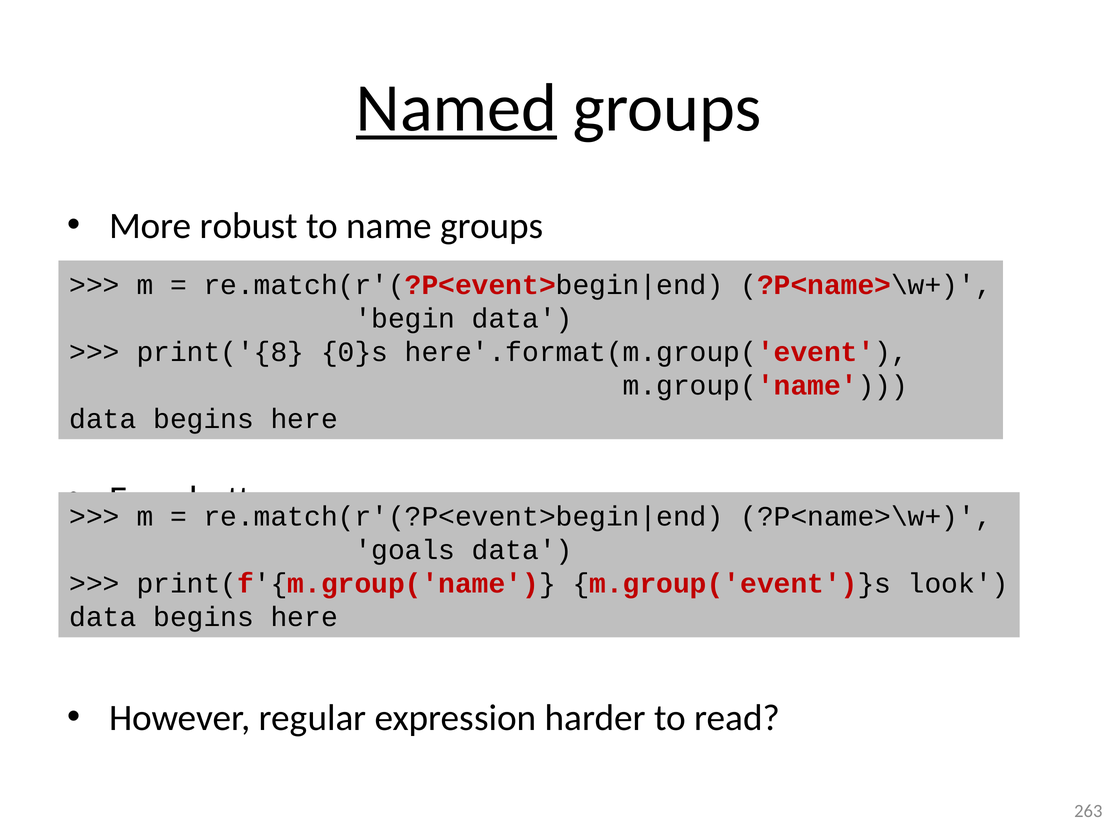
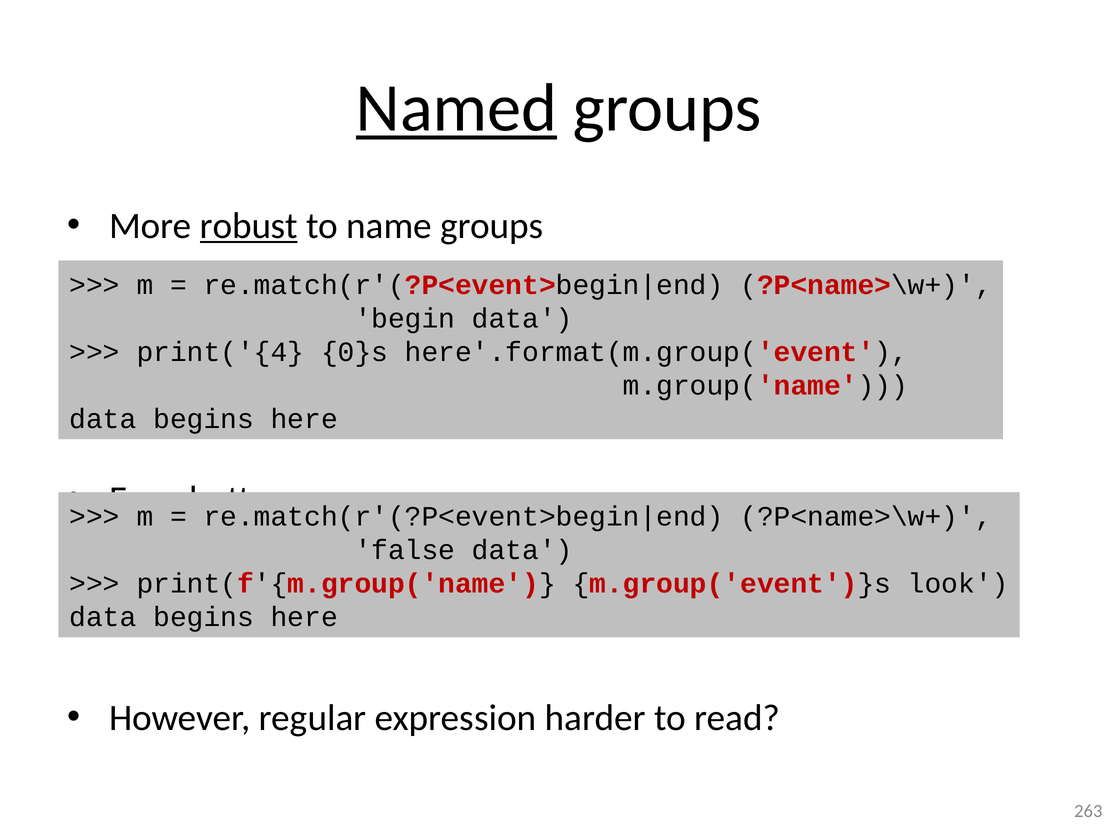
robust underline: none -> present
print('{8: print('{8 -> print('{4
goals: goals -> false
